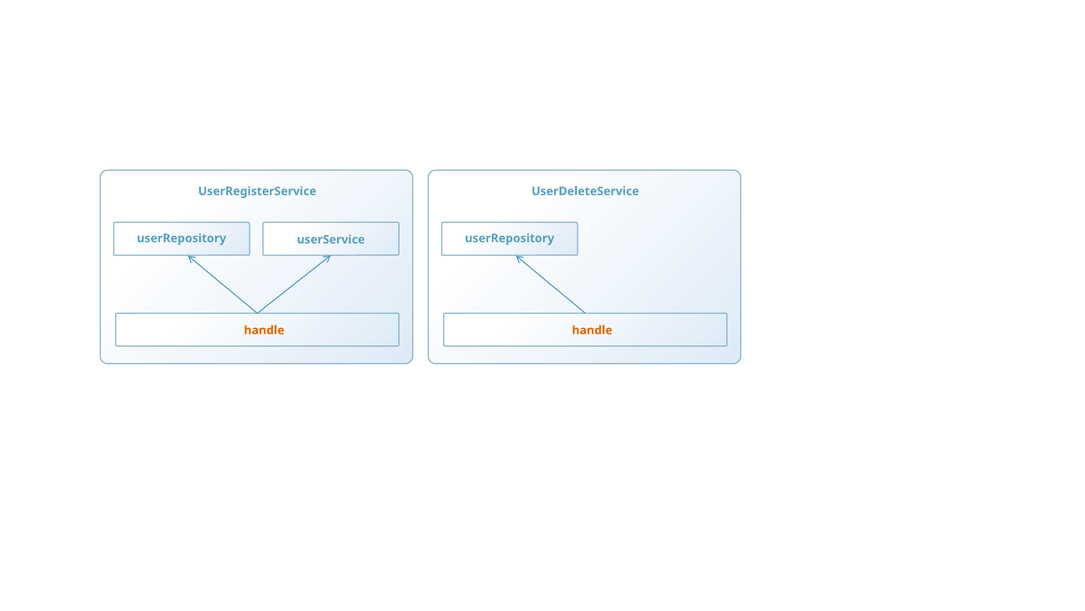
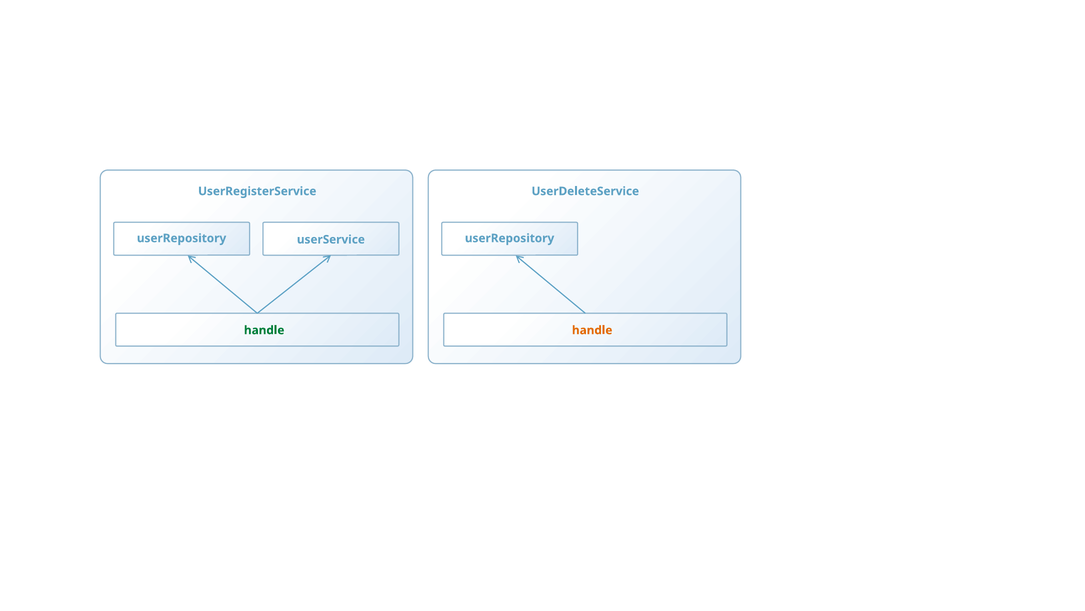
handle at (264, 330) colour: orange -> green
